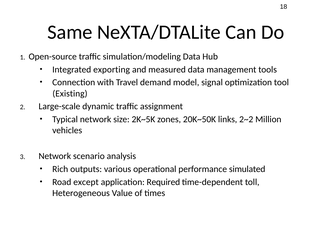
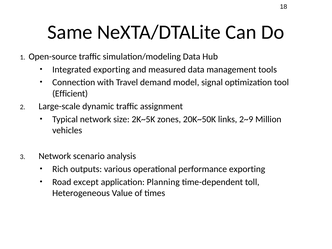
Existing: Existing -> Efficient
2~2: 2~2 -> 2~9
performance simulated: simulated -> exporting
Required: Required -> Planning
